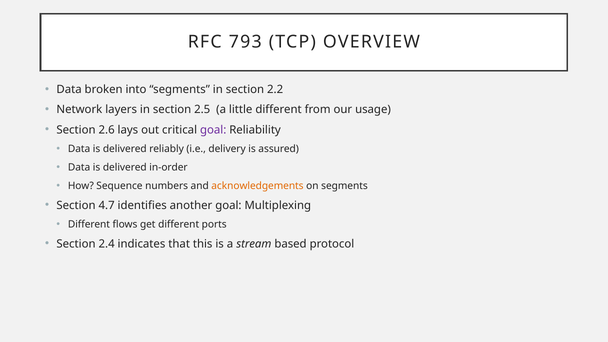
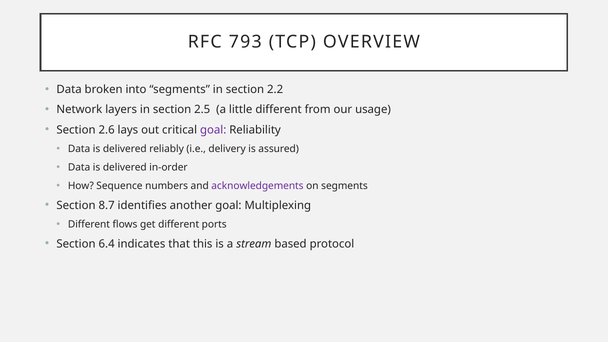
acknowledgements colour: orange -> purple
4.7: 4.7 -> 8.7
2.4: 2.4 -> 6.4
